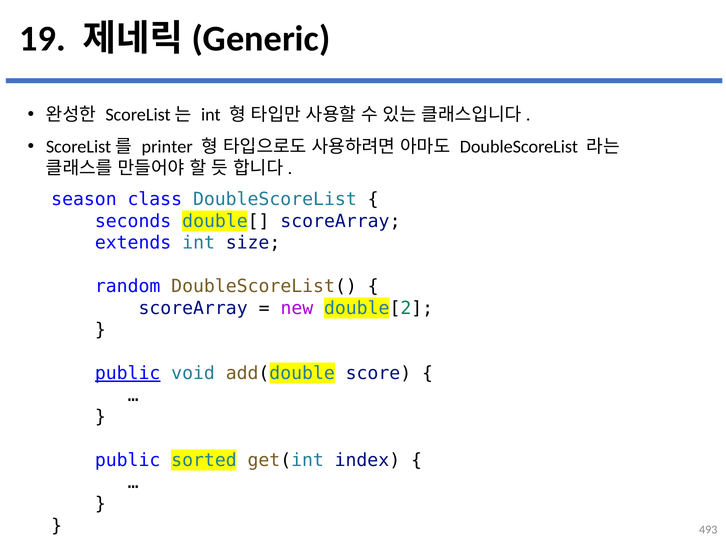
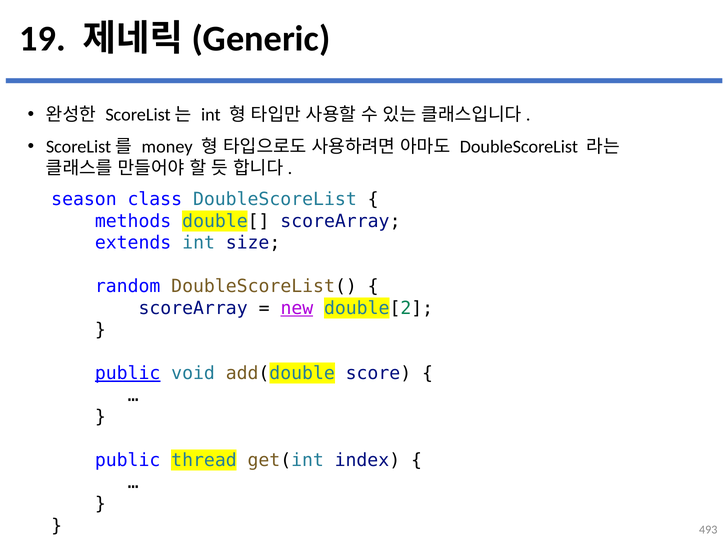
printer: printer -> money
seconds: seconds -> methods
new underline: none -> present
sorted: sorted -> thread
